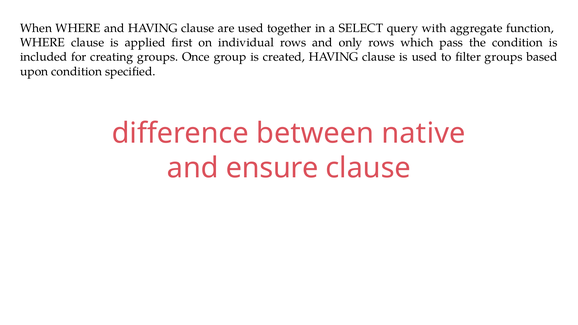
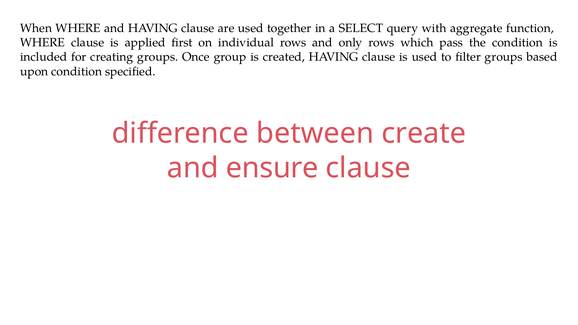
native: native -> create
